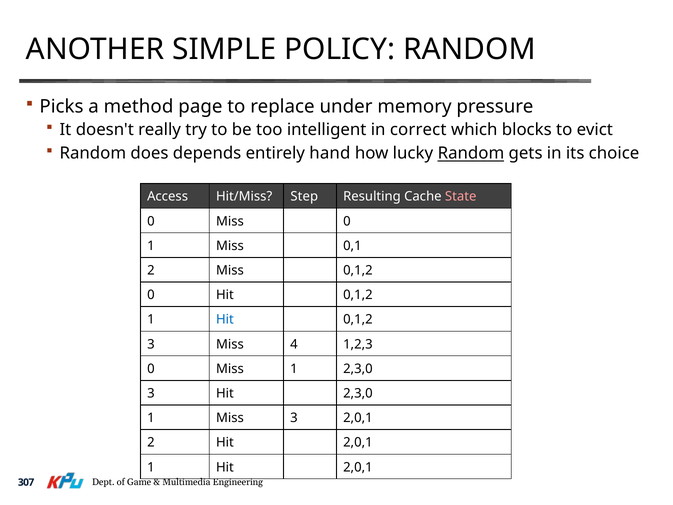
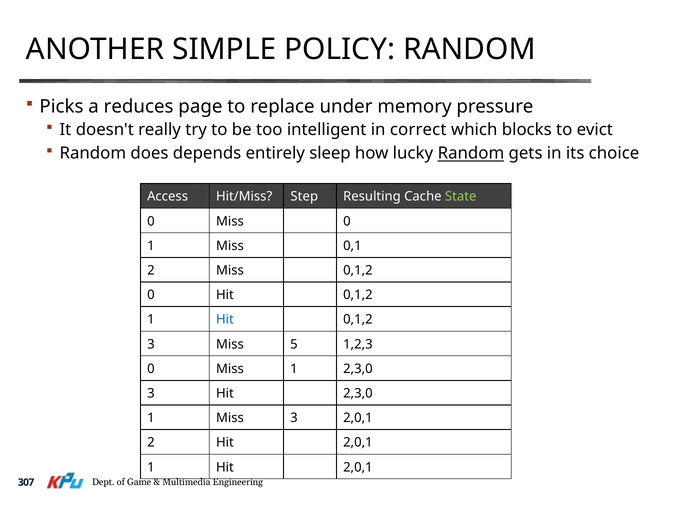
method: method -> reduces
hand: hand -> sleep
State colour: pink -> light green
4: 4 -> 5
